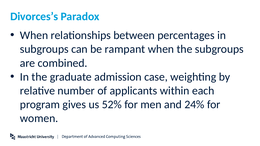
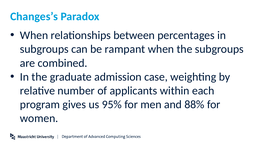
Divorces’s: Divorces’s -> Changes’s
52%: 52% -> 95%
24%: 24% -> 88%
